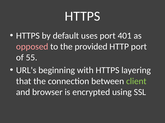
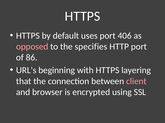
401: 401 -> 406
provided: provided -> specifies
55: 55 -> 86
client colour: light green -> pink
